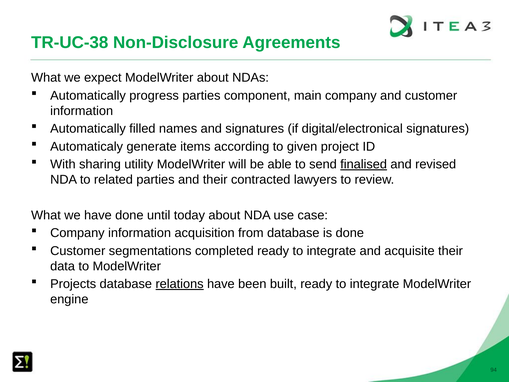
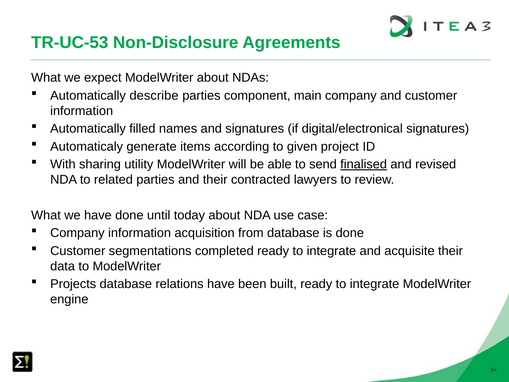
TR-UC-38: TR-UC-38 -> TR-UC-53
progress: progress -> describe
relations underline: present -> none
